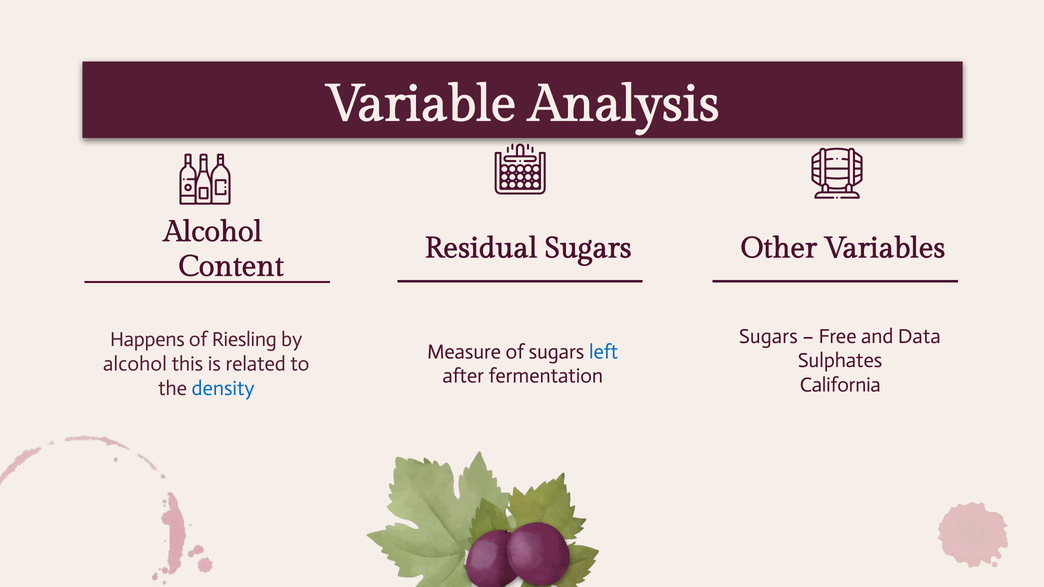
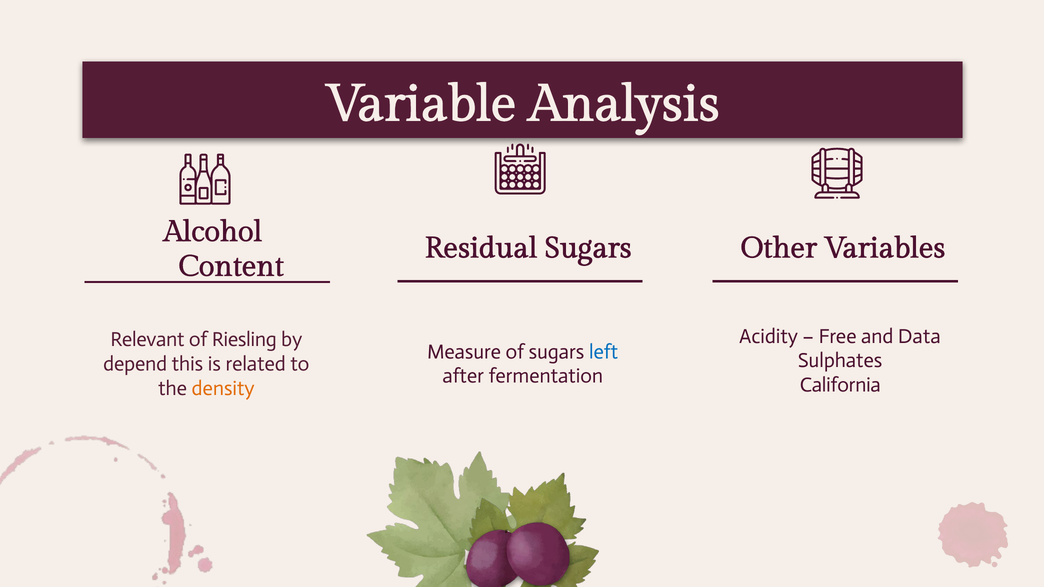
Sugars at (768, 337): Sugars -> Acidity
Happens: Happens -> Relevant
alcohol at (135, 364): alcohol -> depend
density colour: blue -> orange
